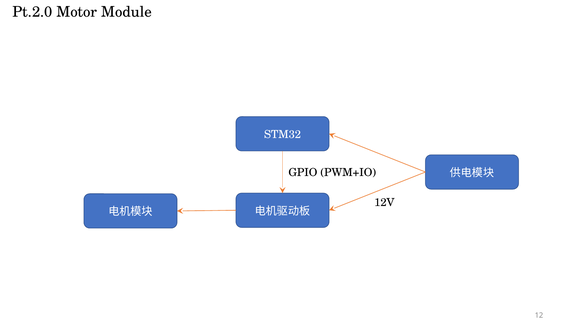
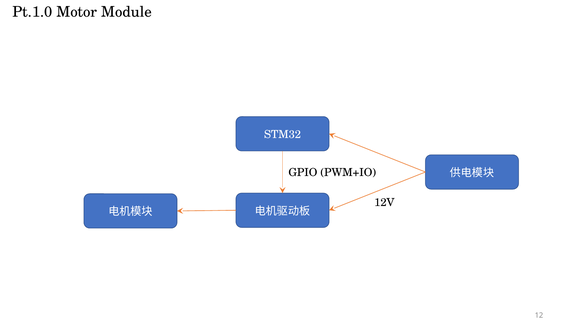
Pt.2.0: Pt.2.0 -> Pt.1.0
